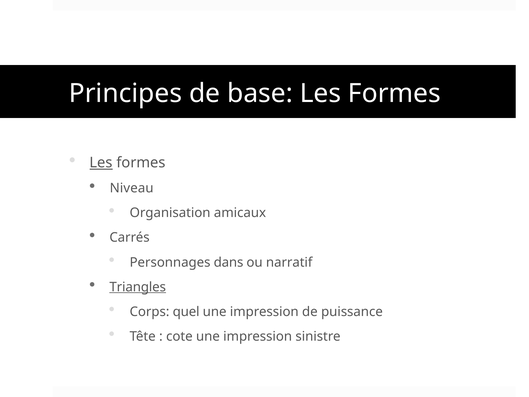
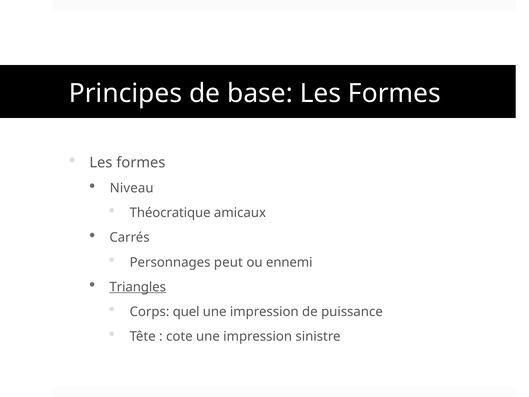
Les at (101, 163) underline: present -> none
Organisation: Organisation -> Théocratique
dans: dans -> peut
narratif: narratif -> ennemi
